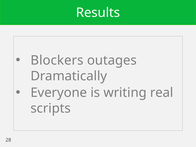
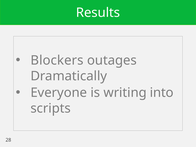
real: real -> into
